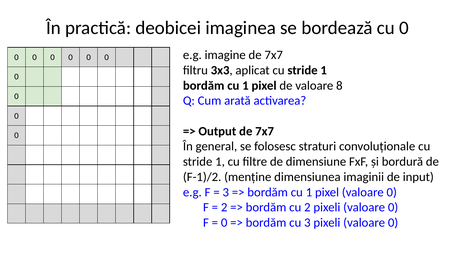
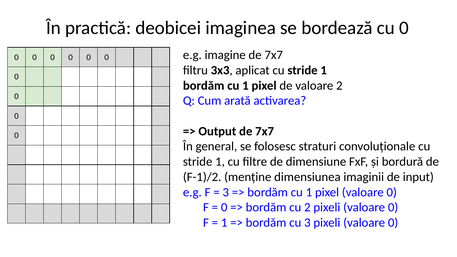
valoare 8: 8 -> 2
2 at (224, 207): 2 -> 0
0 at (224, 223): 0 -> 1
